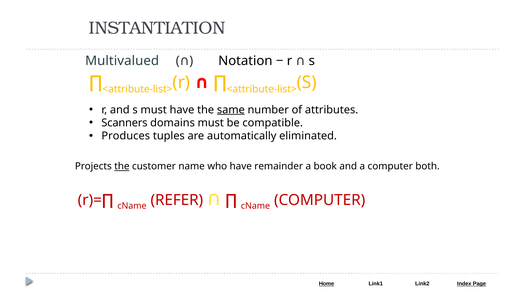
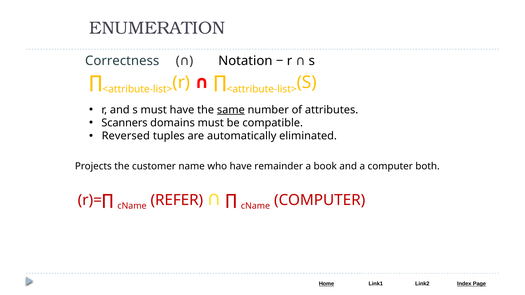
INSTANTIATION: INSTANTIATION -> ENUMERATION
Multivalued: Multivalued -> Correctness
Produces: Produces -> Reversed
the at (122, 167) underline: present -> none
